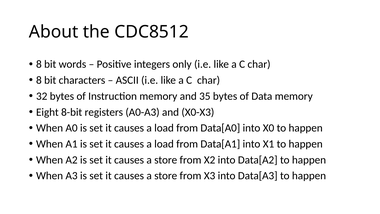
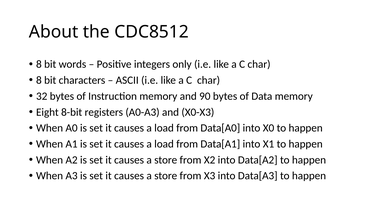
35: 35 -> 90
